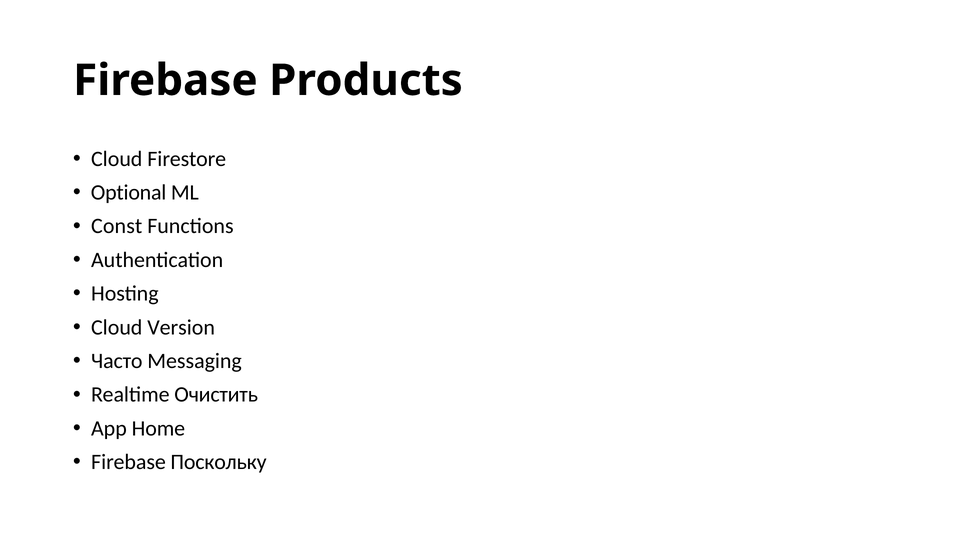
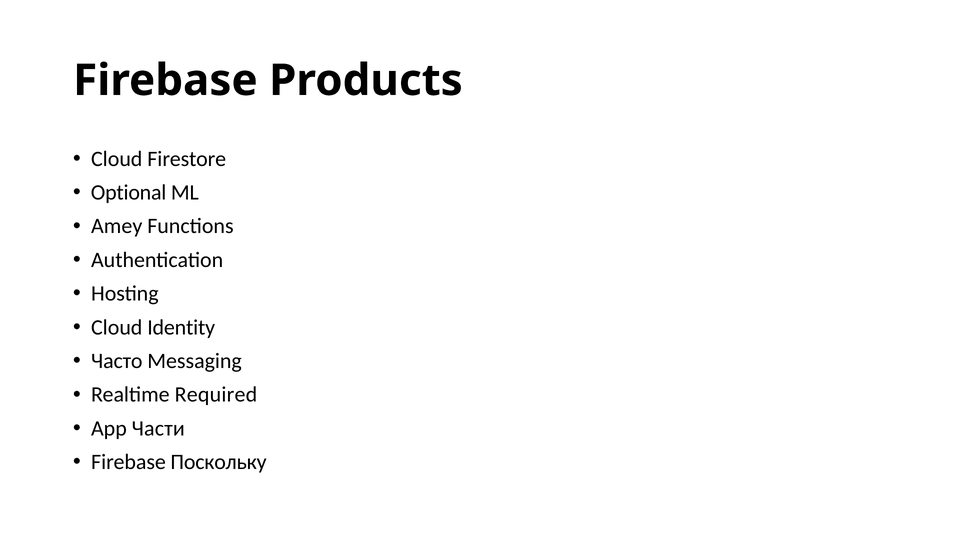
Const: Const -> Amey
Version: Version -> Identity
Очистить: Очистить -> Required
Home: Home -> Части
